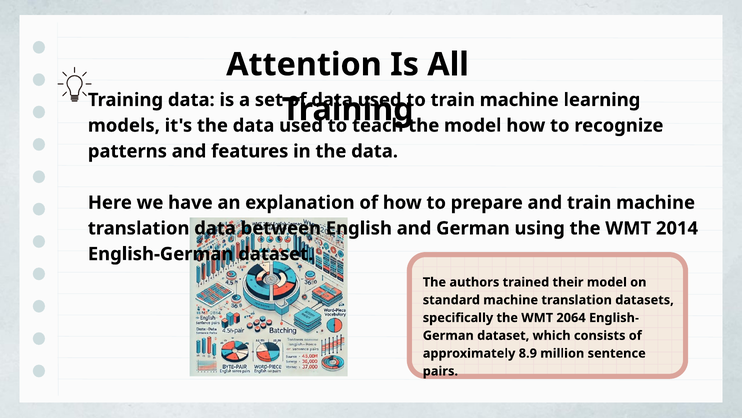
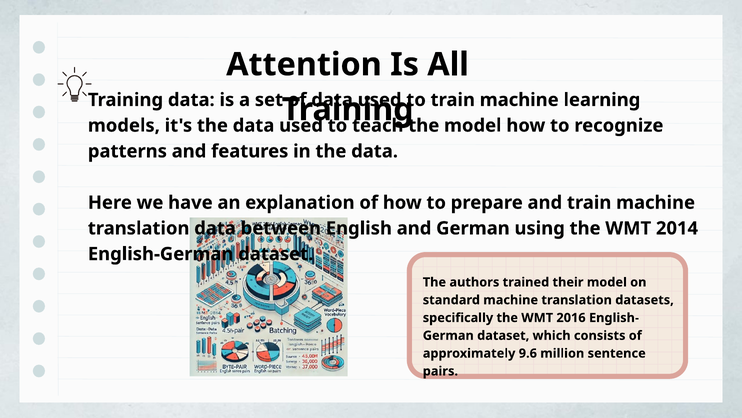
2064: 2064 -> 2016
8.9: 8.9 -> 9.6
